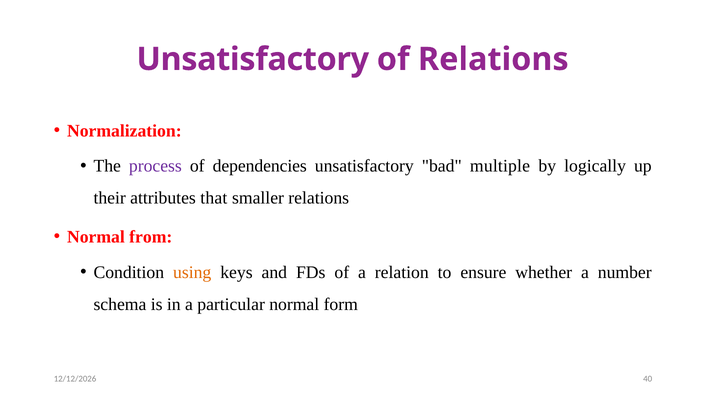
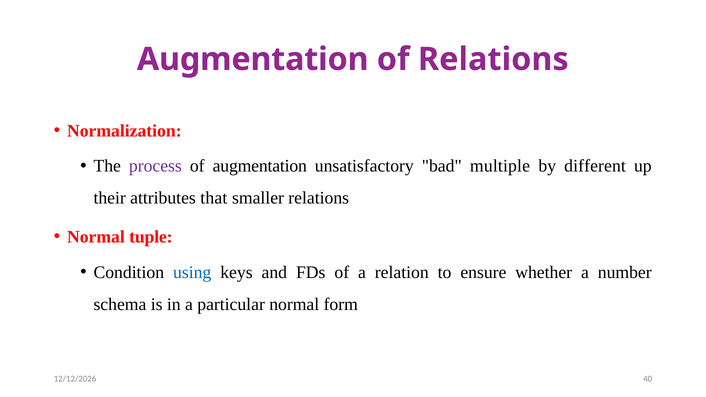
Unsatisfactory at (253, 59): Unsatisfactory -> Augmentation
of dependencies: dependencies -> augmentation
logically: logically -> different
from: from -> tuple
using colour: orange -> blue
